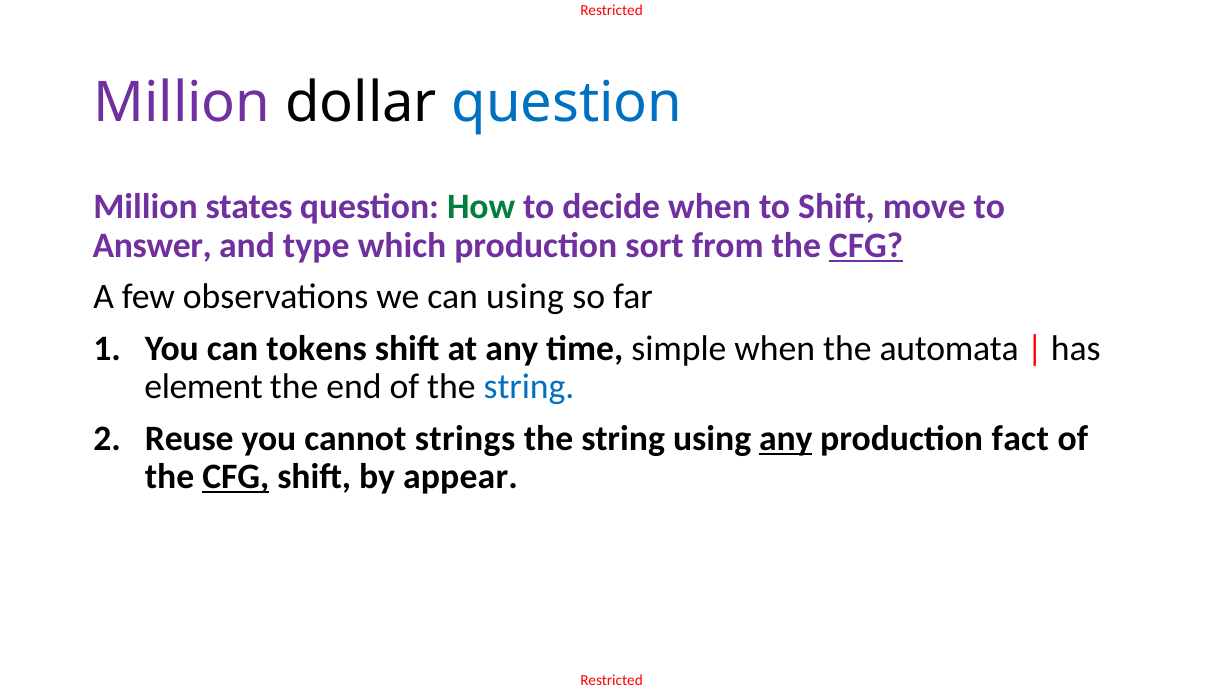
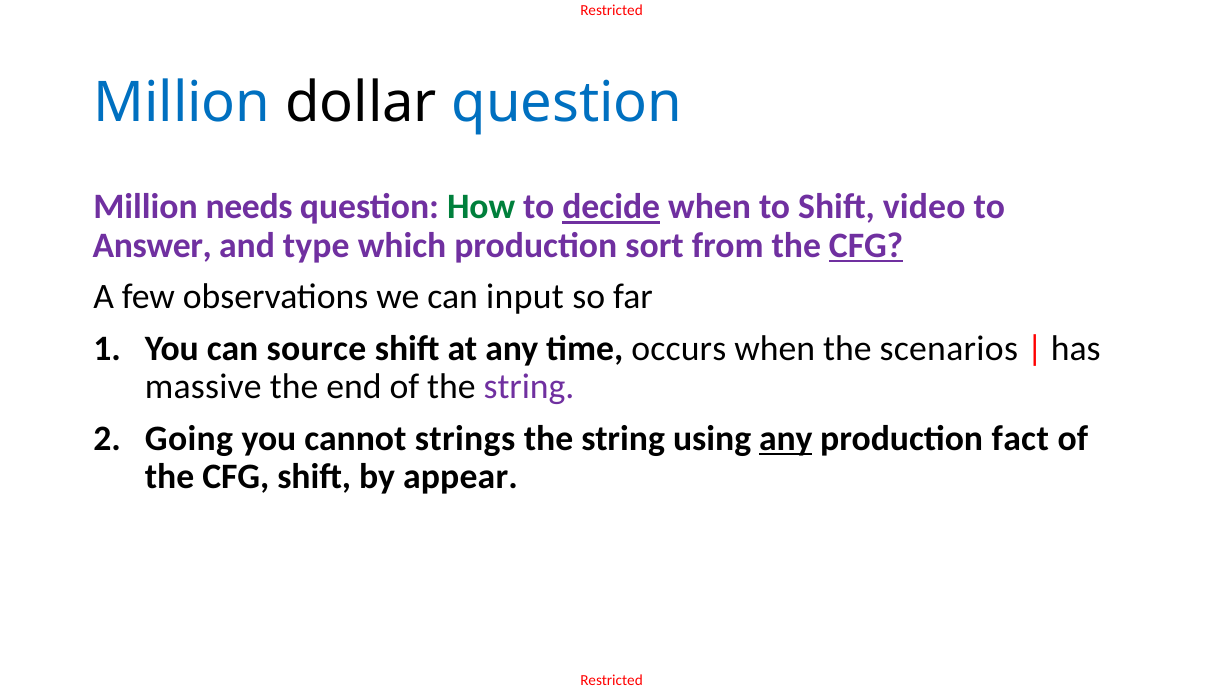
Million at (182, 103) colour: purple -> blue
states: states -> needs
decide underline: none -> present
move: move -> video
can using: using -> input
tokens: tokens -> source
simple: simple -> occurs
automata: automata -> scenarios
element: element -> massive
string at (529, 387) colour: blue -> purple
Reuse: Reuse -> Going
CFG at (236, 477) underline: present -> none
